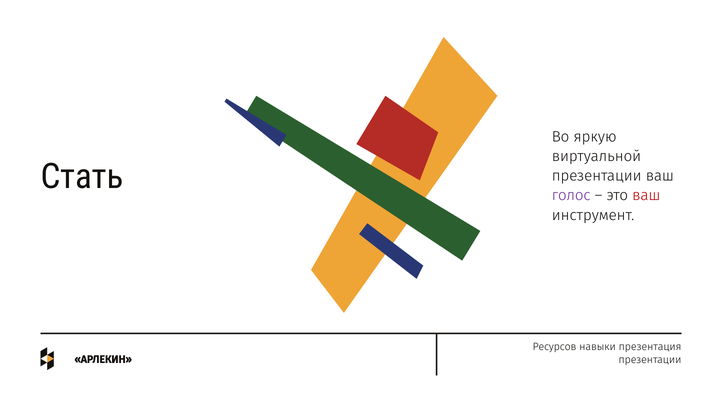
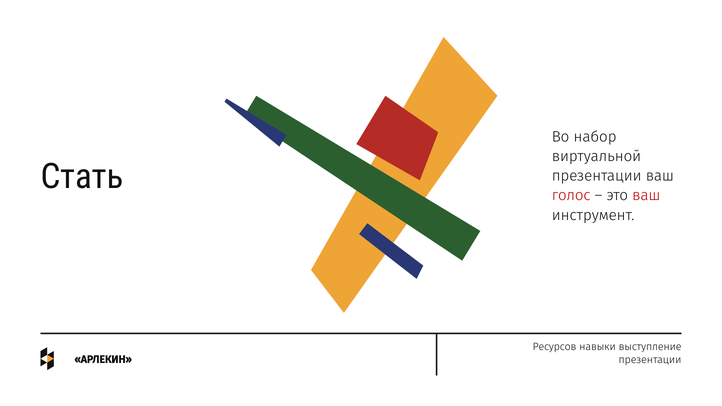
яркую: яркую -> набор
голос colour: purple -> red
презентация: презентация -> выступление
